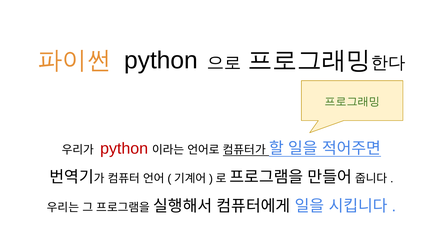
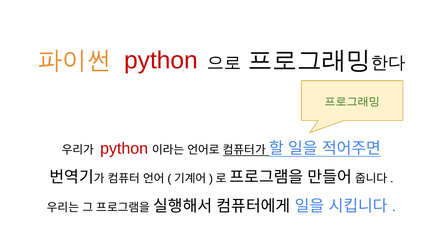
python at (161, 61) colour: black -> red
